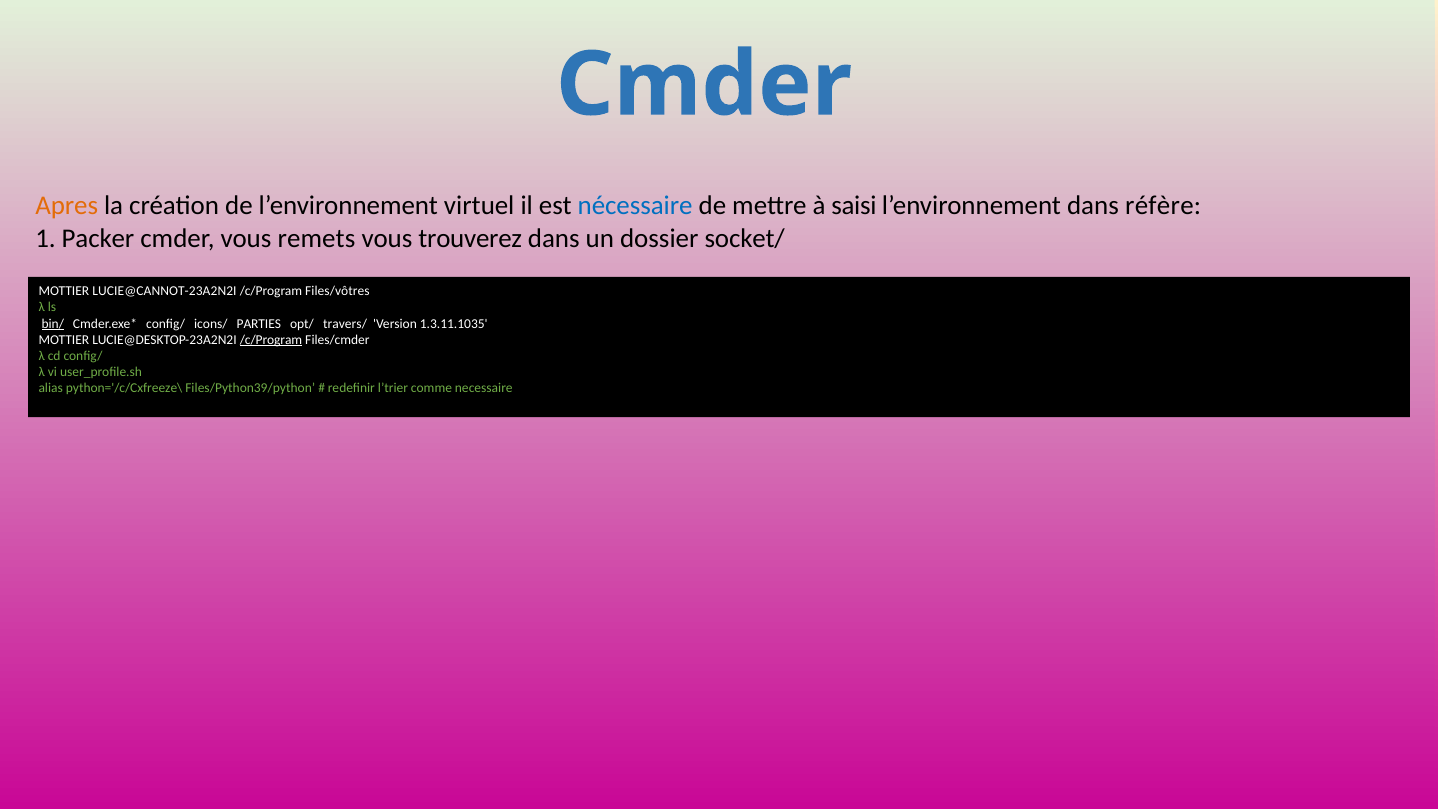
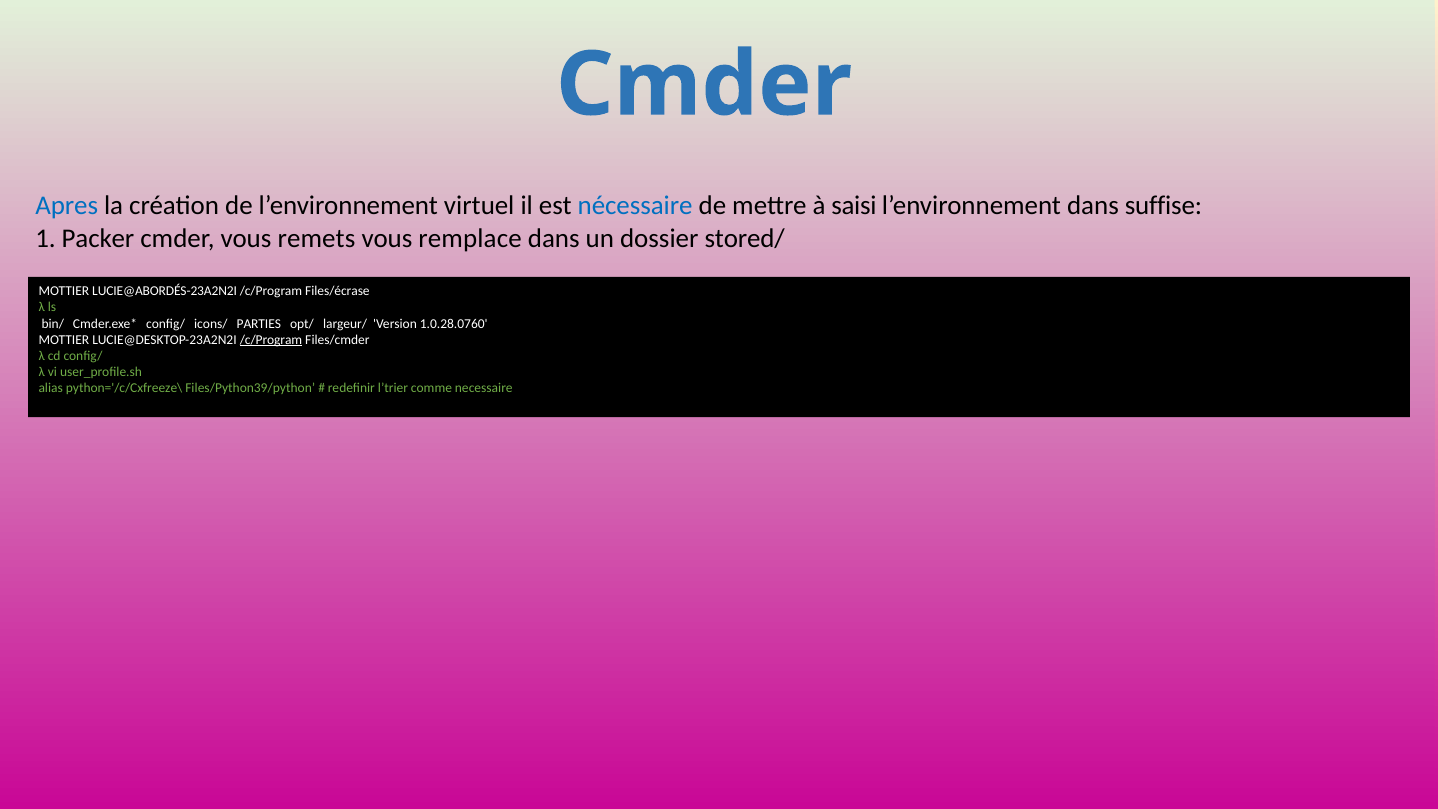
Apres colour: orange -> blue
réfère: réfère -> suffise
trouverez: trouverez -> remplace
socket/: socket/ -> stored/
LUCIE@CANNOT-23A2N2I: LUCIE@CANNOT-23A2N2I -> LUCIE@ABORDÉS-23A2N2I
Files/vôtres: Files/vôtres -> Files/écrase
bin/ underline: present -> none
travers/: travers/ -> largeur/
1.3.11.1035: 1.3.11.1035 -> 1.0.28.0760
